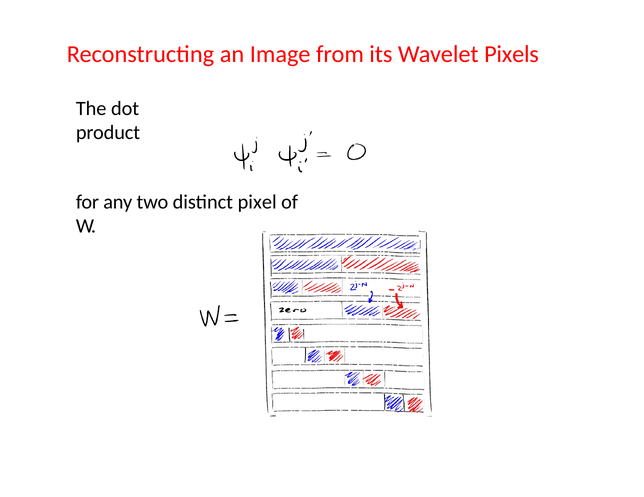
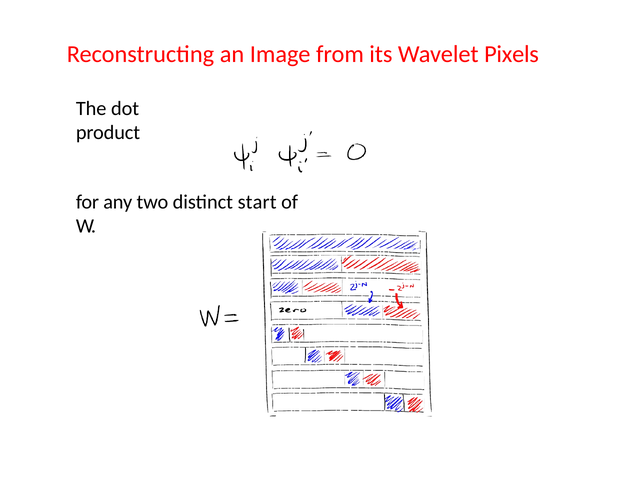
pixel: pixel -> start
